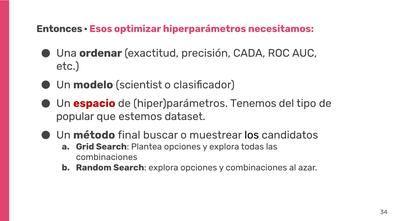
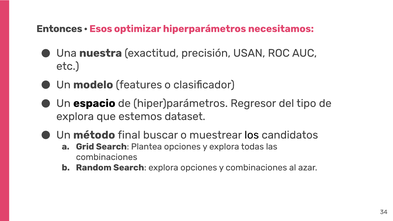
ordenar: ordenar -> nuestra
CADA: CADA -> USAN
scientist: scientist -> features
espacio colour: red -> black
Tenemos: Tenemos -> Regresor
popular at (75, 116): popular -> explora
